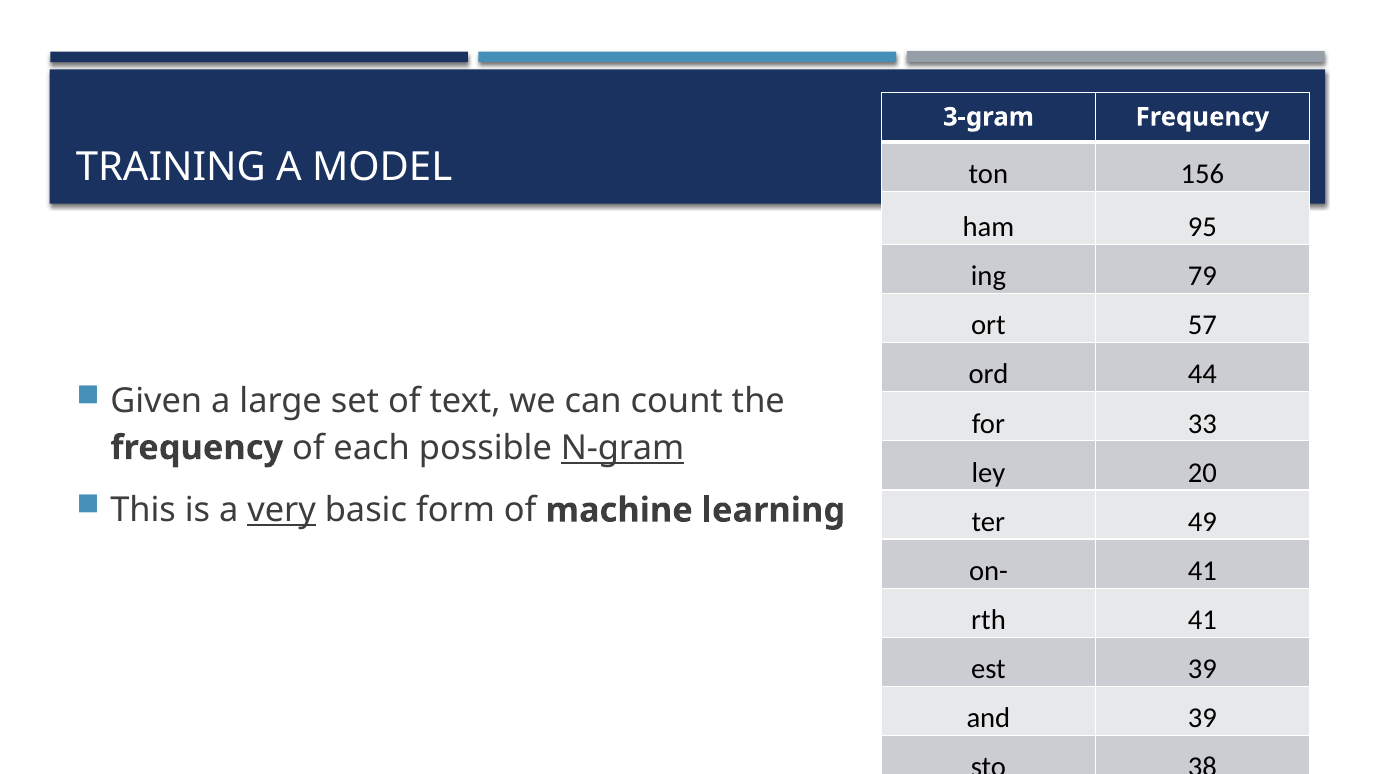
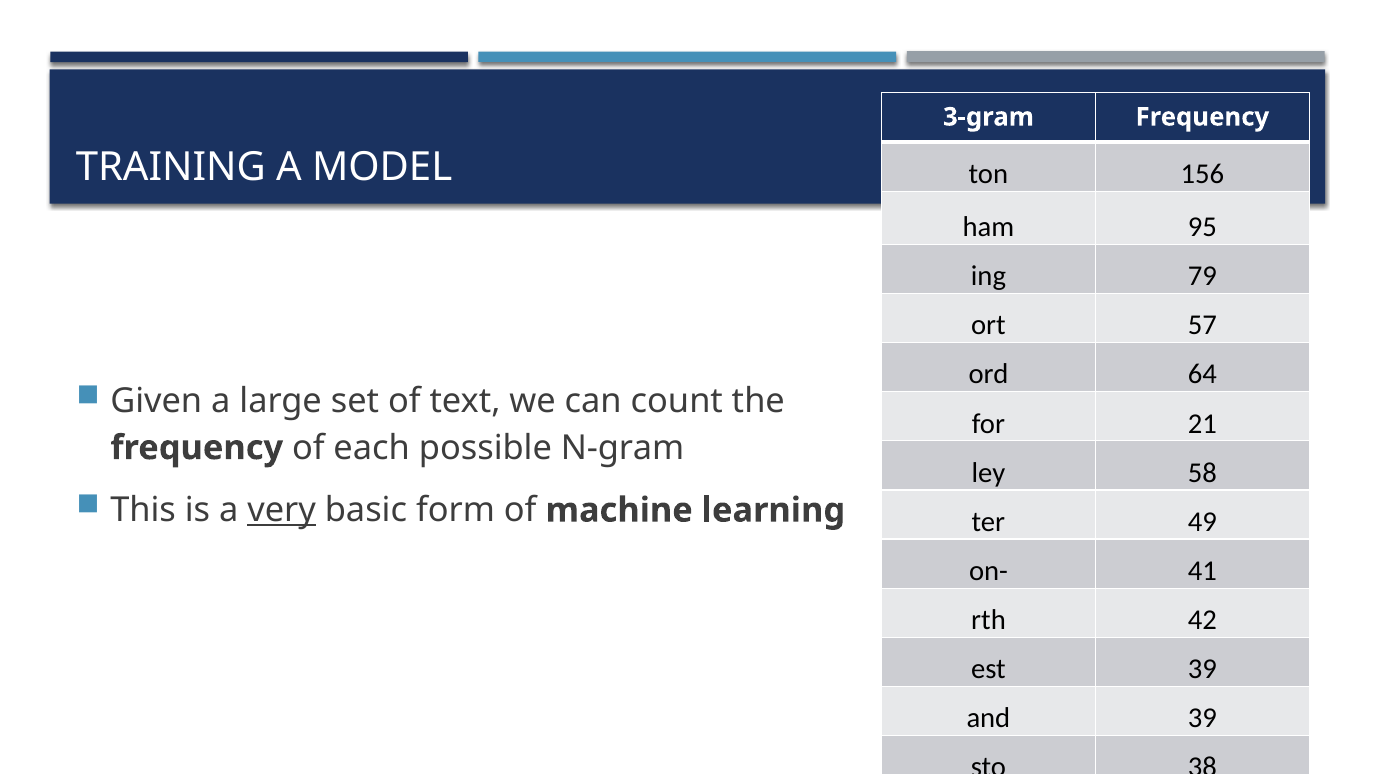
44: 44 -> 64
33: 33 -> 21
N-gram underline: present -> none
20: 20 -> 58
rth 41: 41 -> 42
